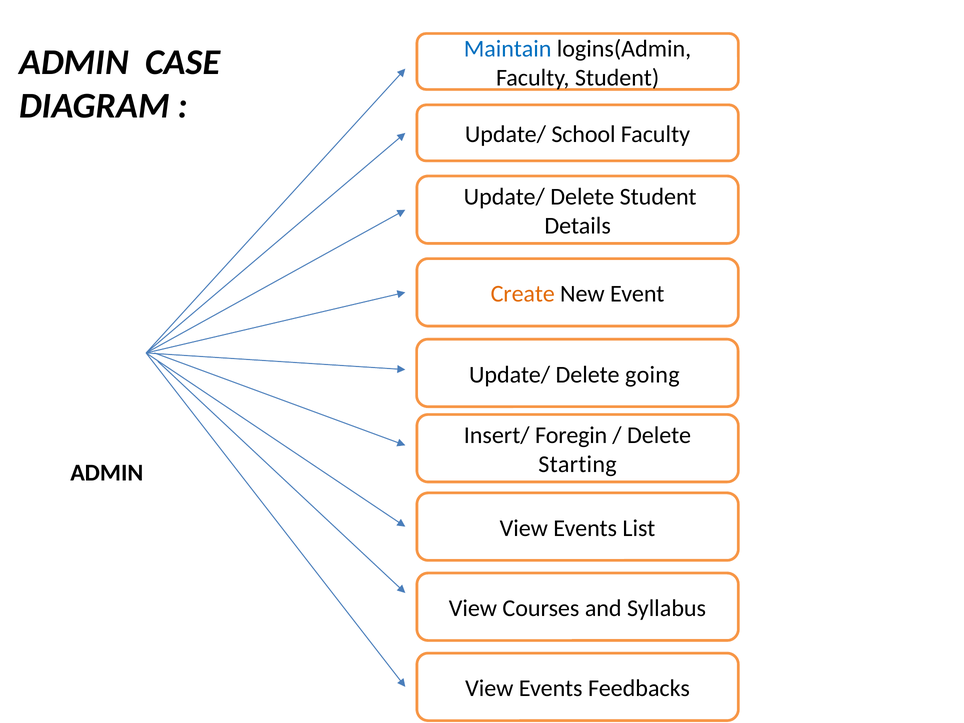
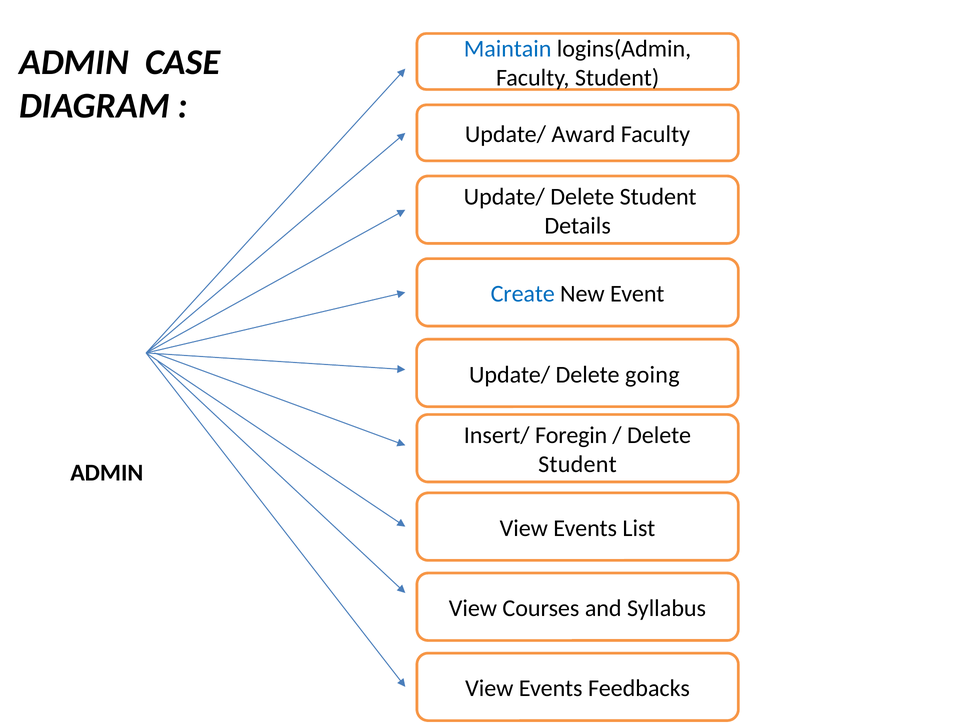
School: School -> Award
Create colour: orange -> blue
Starting at (577, 464): Starting -> Student
